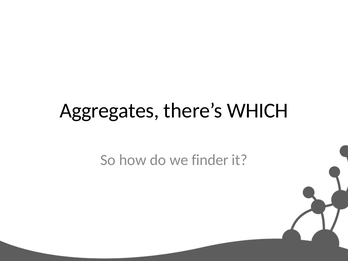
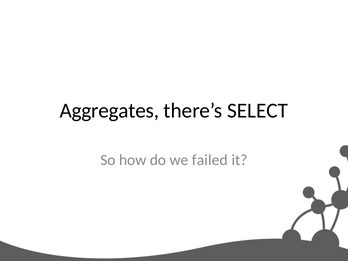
WHICH: WHICH -> SELECT
finder: finder -> failed
